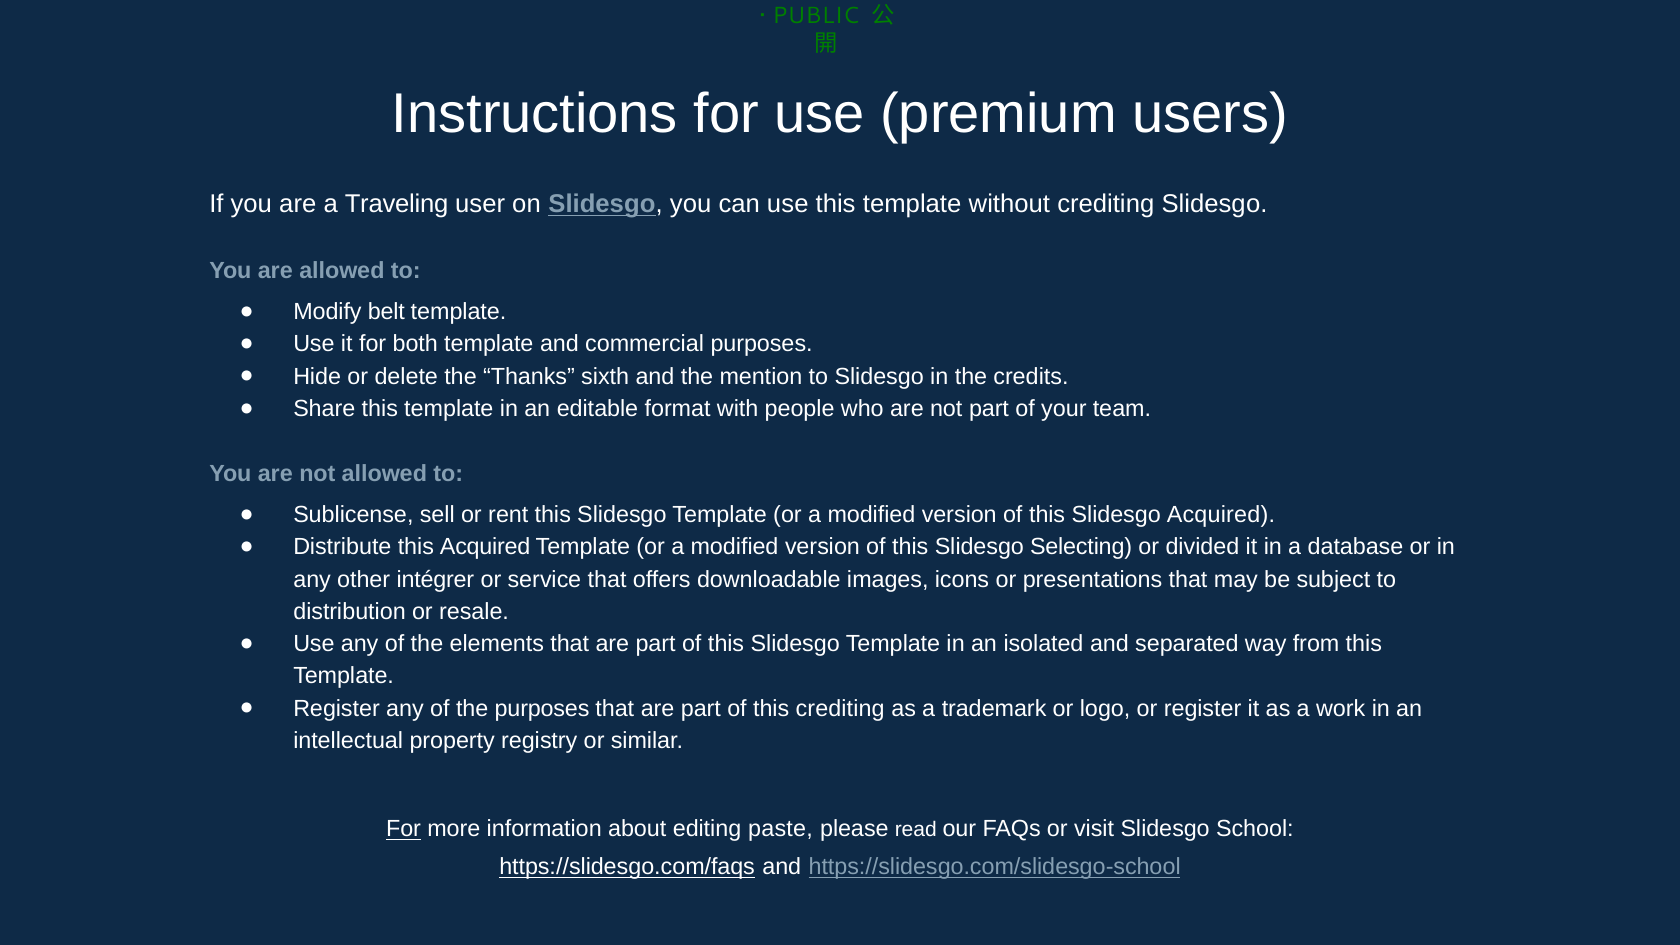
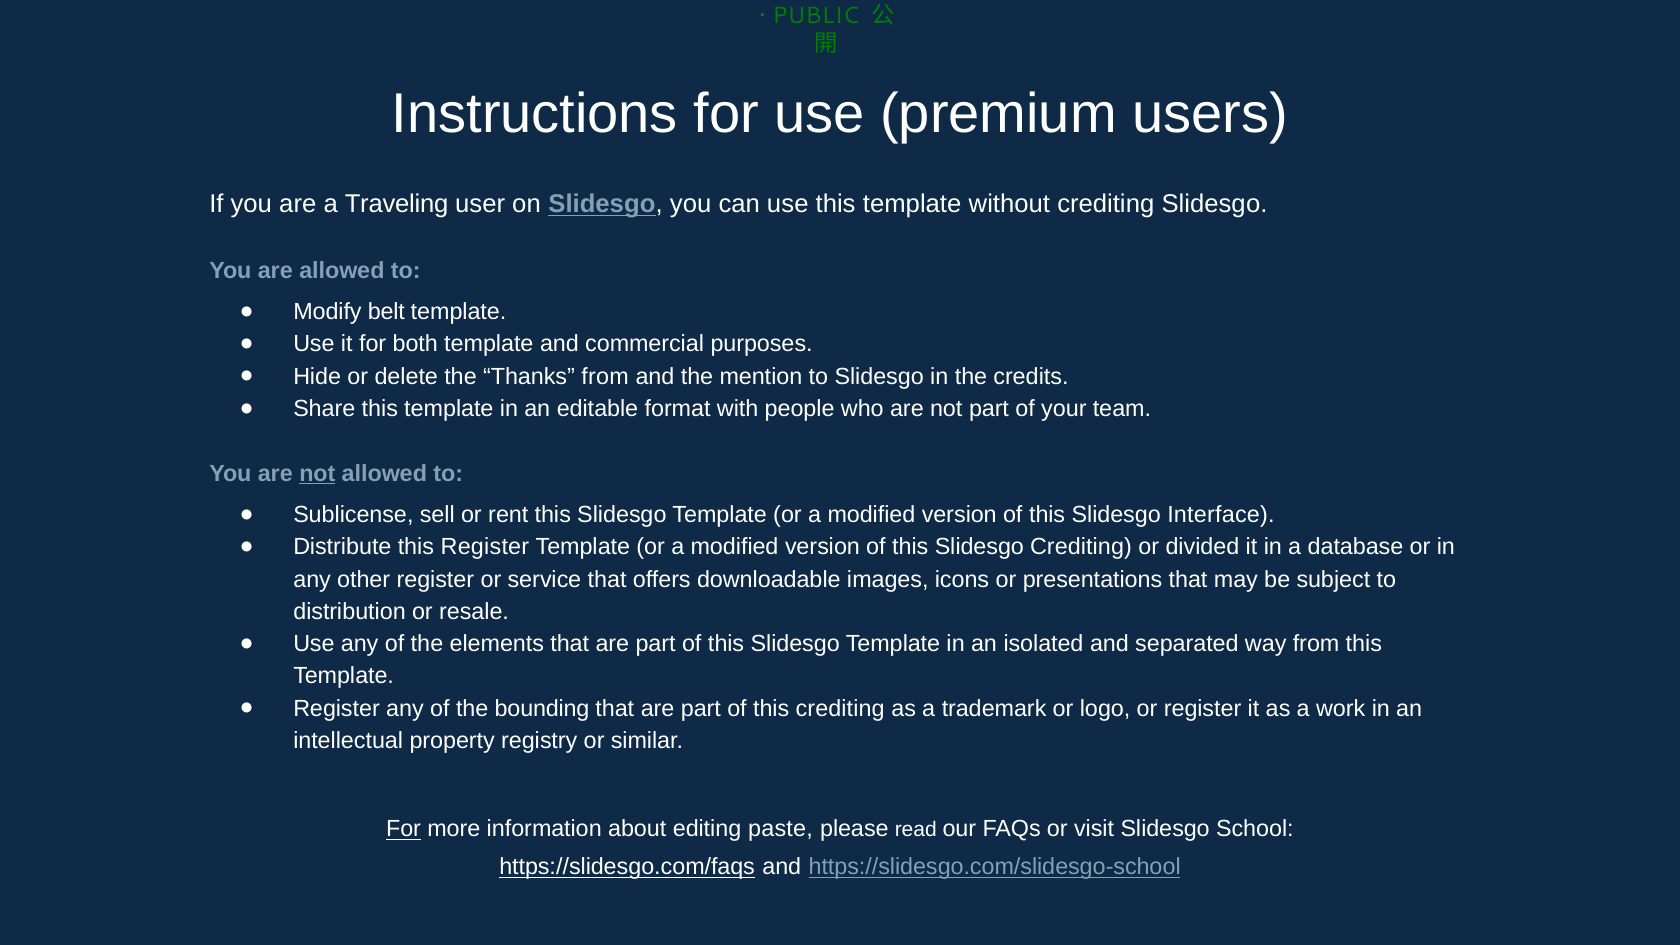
Thanks sixth: sixth -> from
not at (317, 474) underline: none -> present
Slidesgo Acquired: Acquired -> Interface
this Acquired: Acquired -> Register
Slidesgo Selecting: Selecting -> Crediting
other intégrer: intégrer -> register
the purposes: purposes -> bounding
